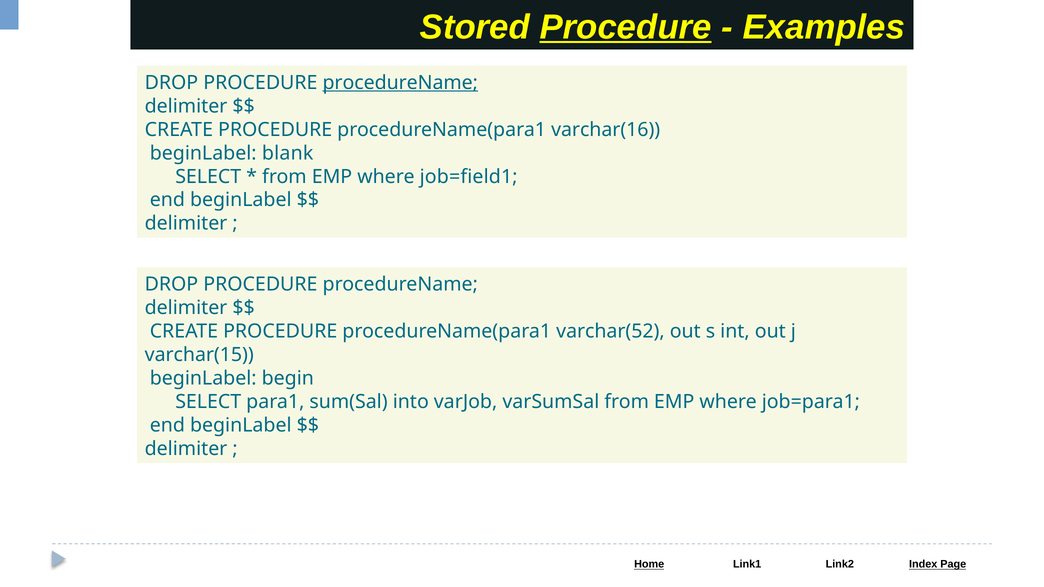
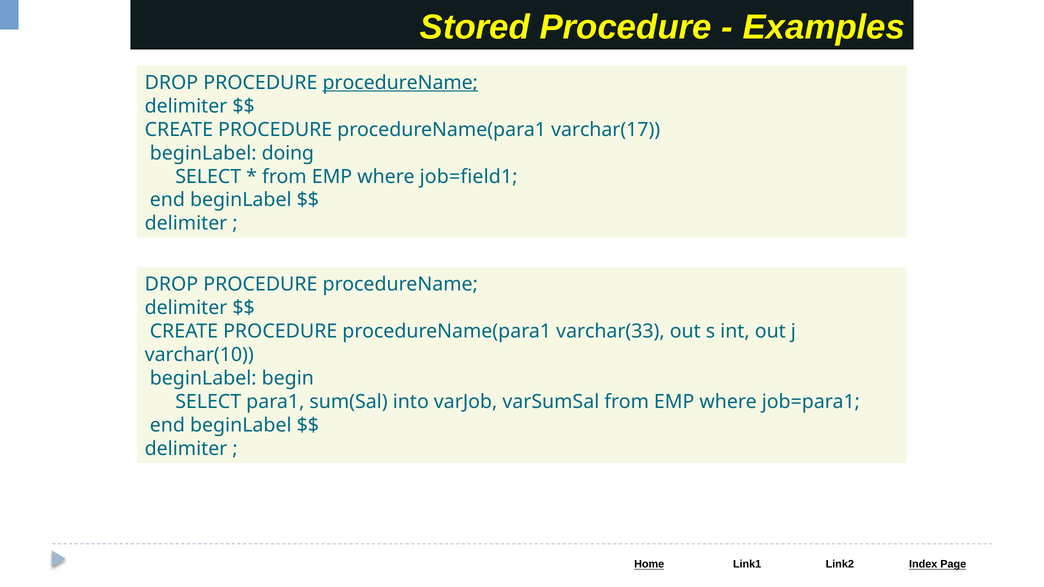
Procedure at (626, 27) underline: present -> none
varchar(16: varchar(16 -> varchar(17
blank: blank -> doing
varchar(52: varchar(52 -> varchar(33
varchar(15: varchar(15 -> varchar(10
